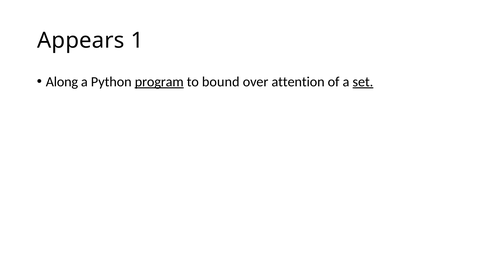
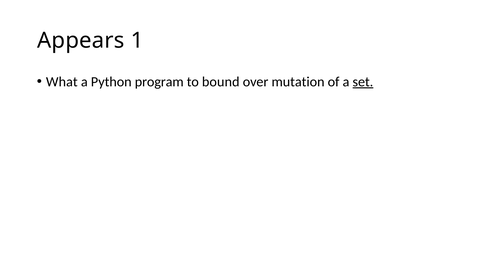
Along: Along -> What
program underline: present -> none
attention: attention -> mutation
